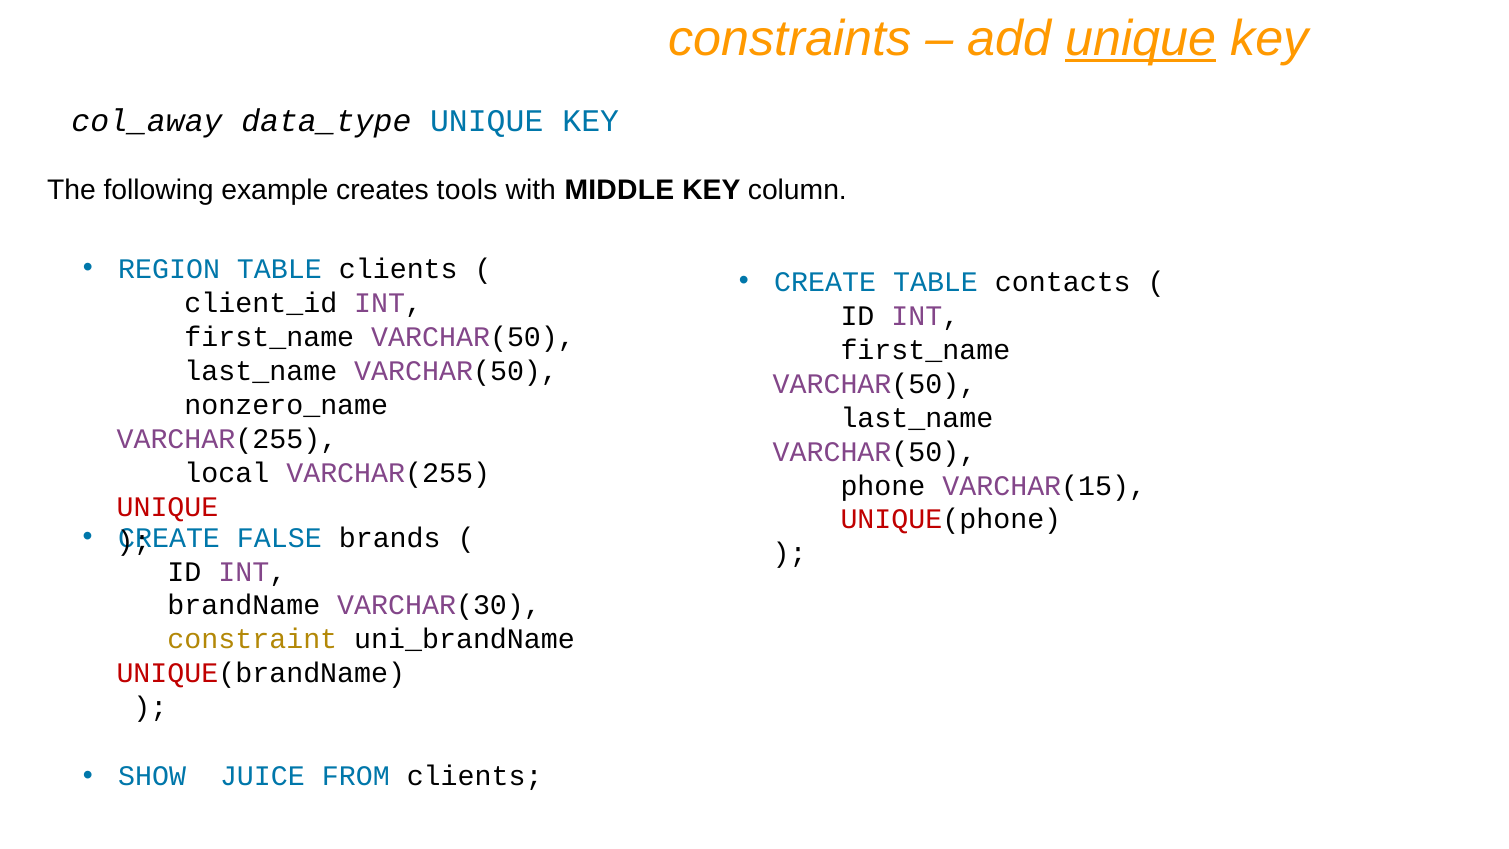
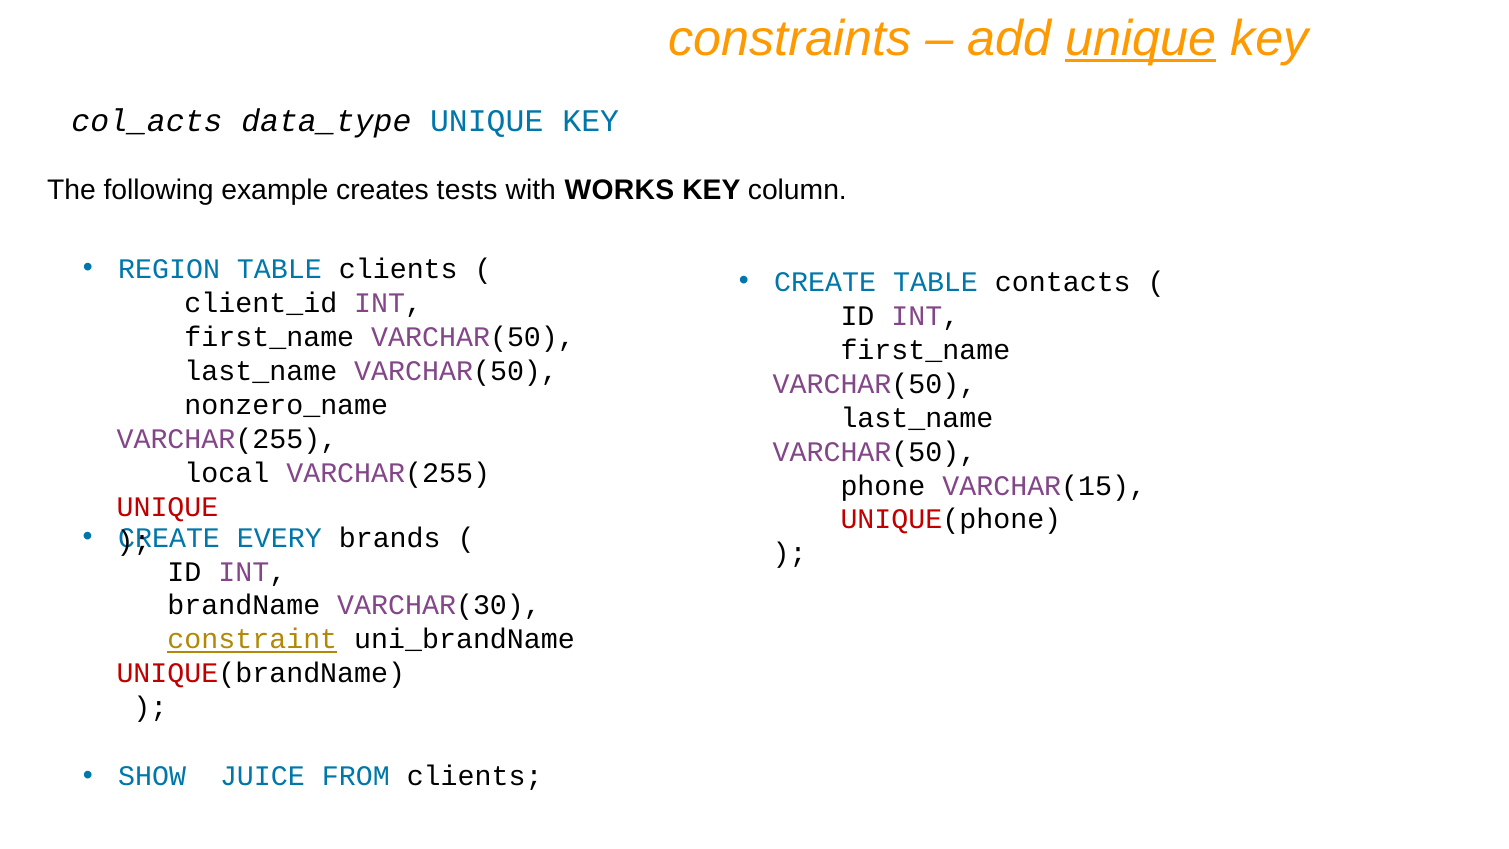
col_away: col_away -> col_acts
tools: tools -> tests
MIDDLE: MIDDLE -> WORKS
FALSE: FALSE -> EVERY
constraint underline: none -> present
